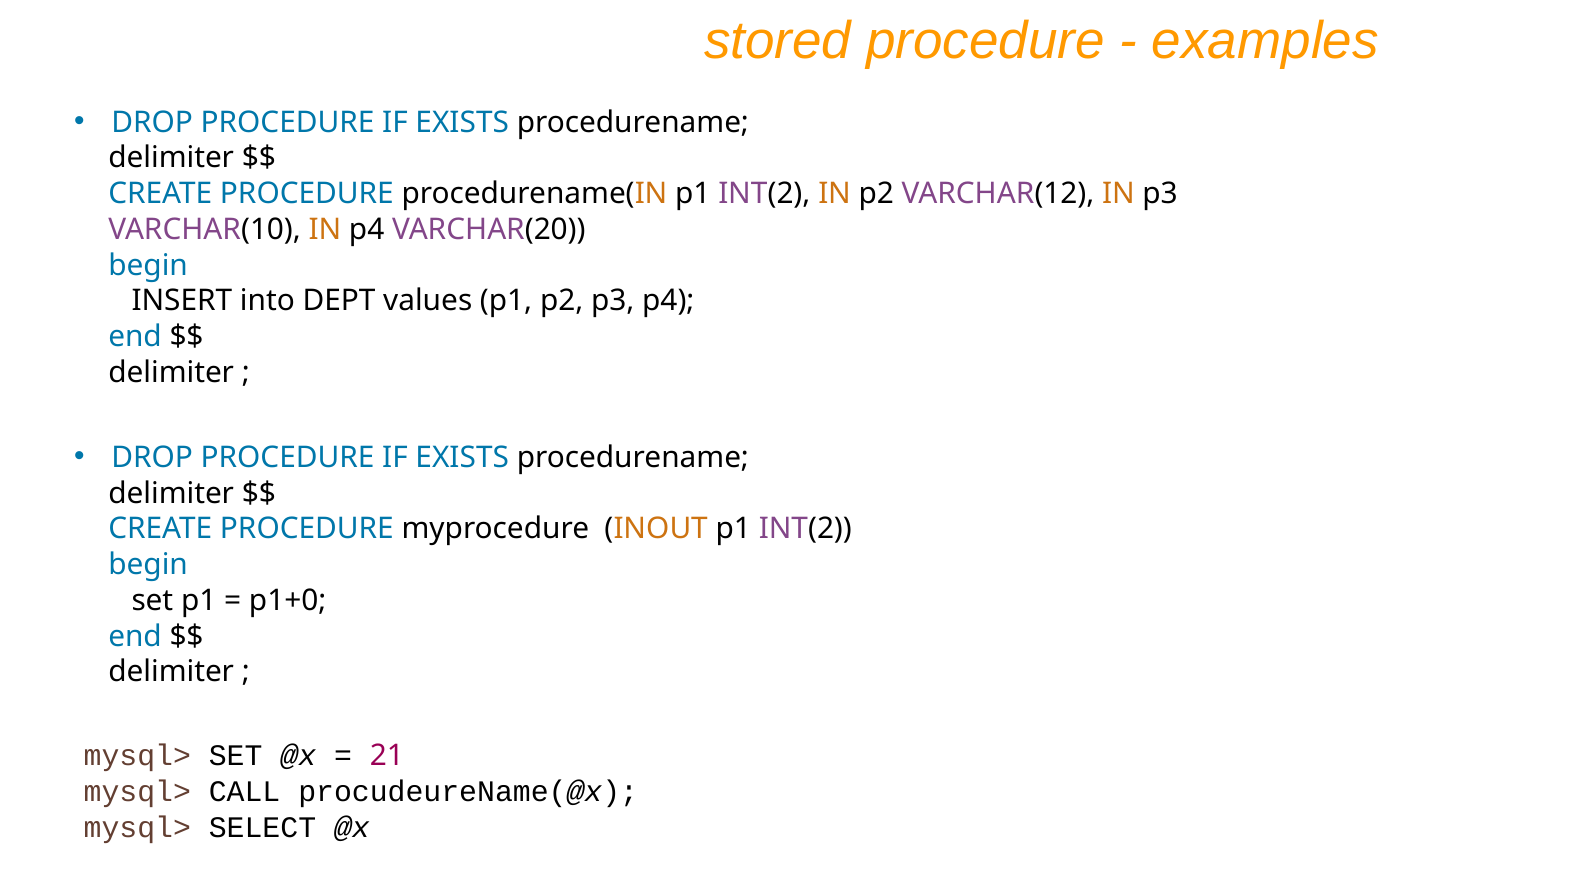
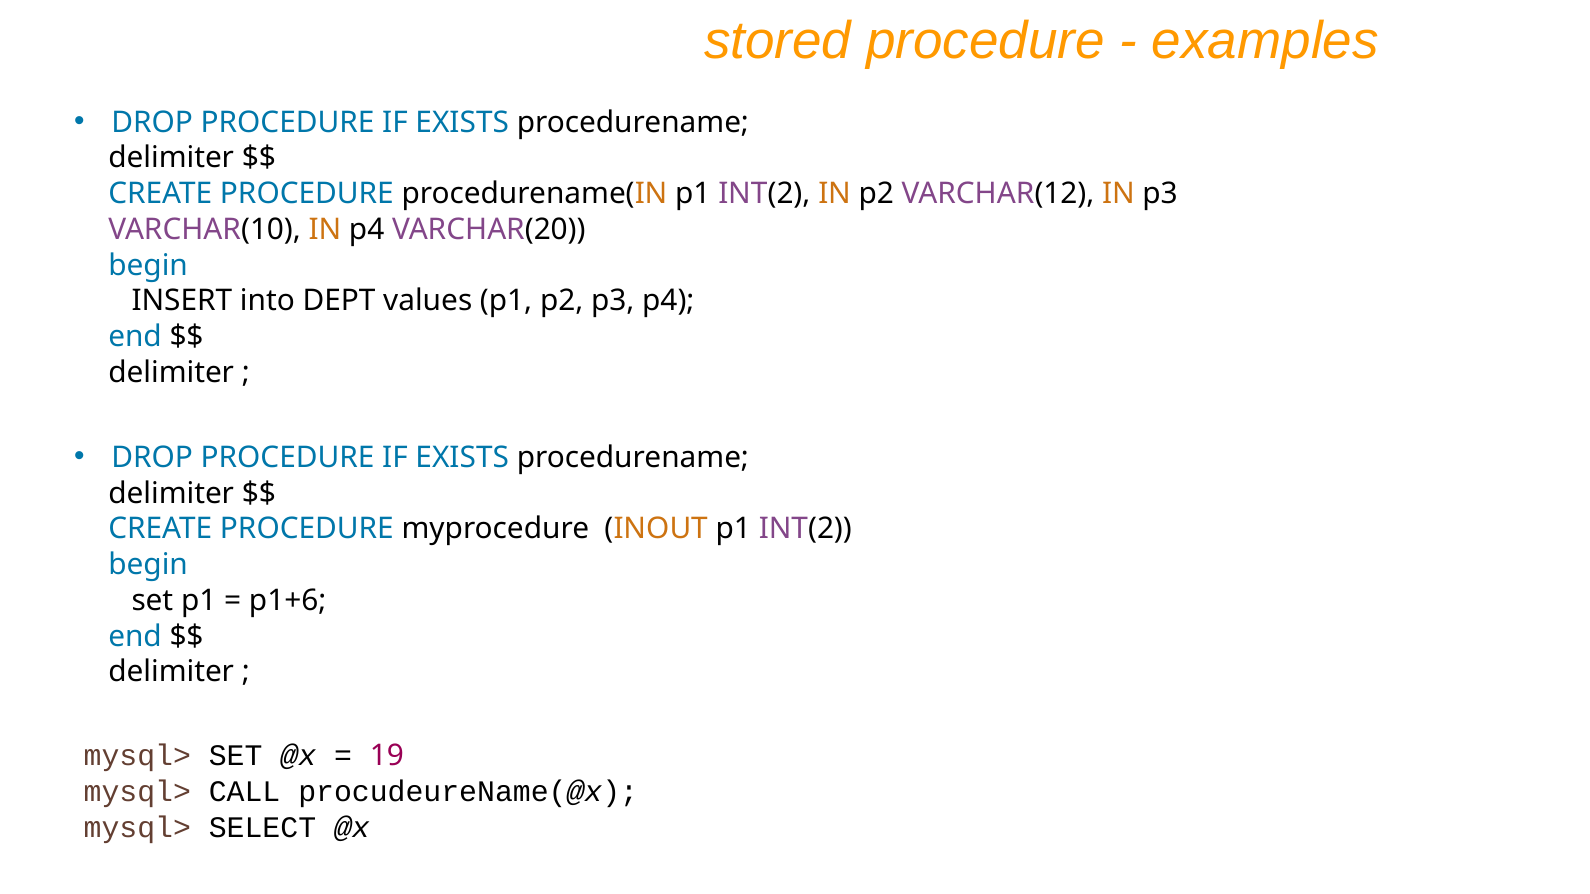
p1+0: p1+0 -> p1+6
21: 21 -> 19
